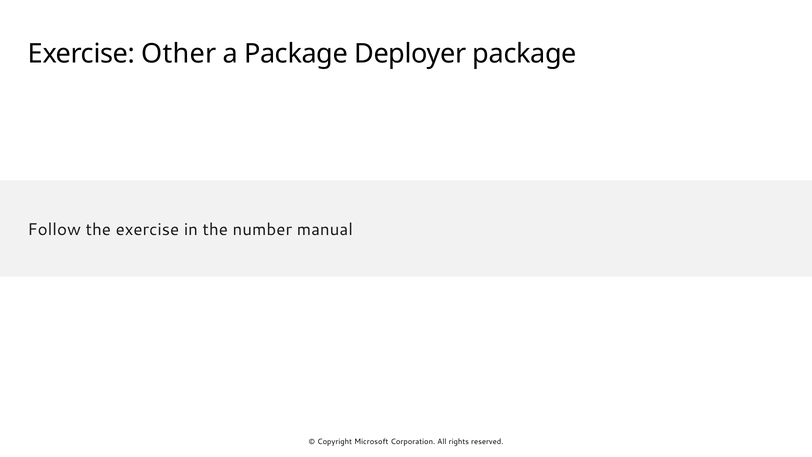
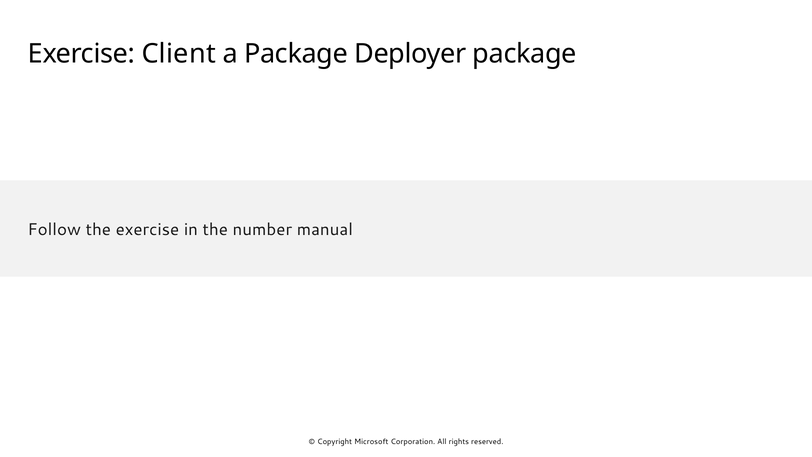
Other: Other -> Client
